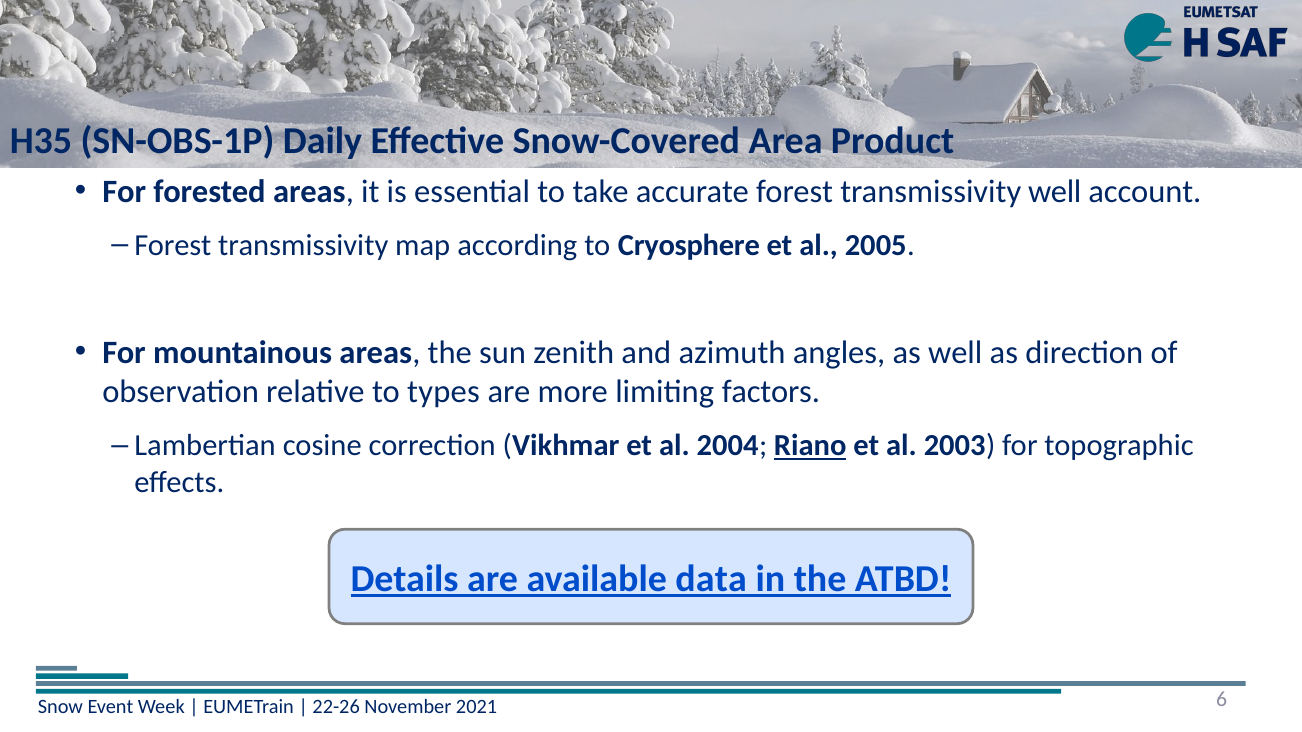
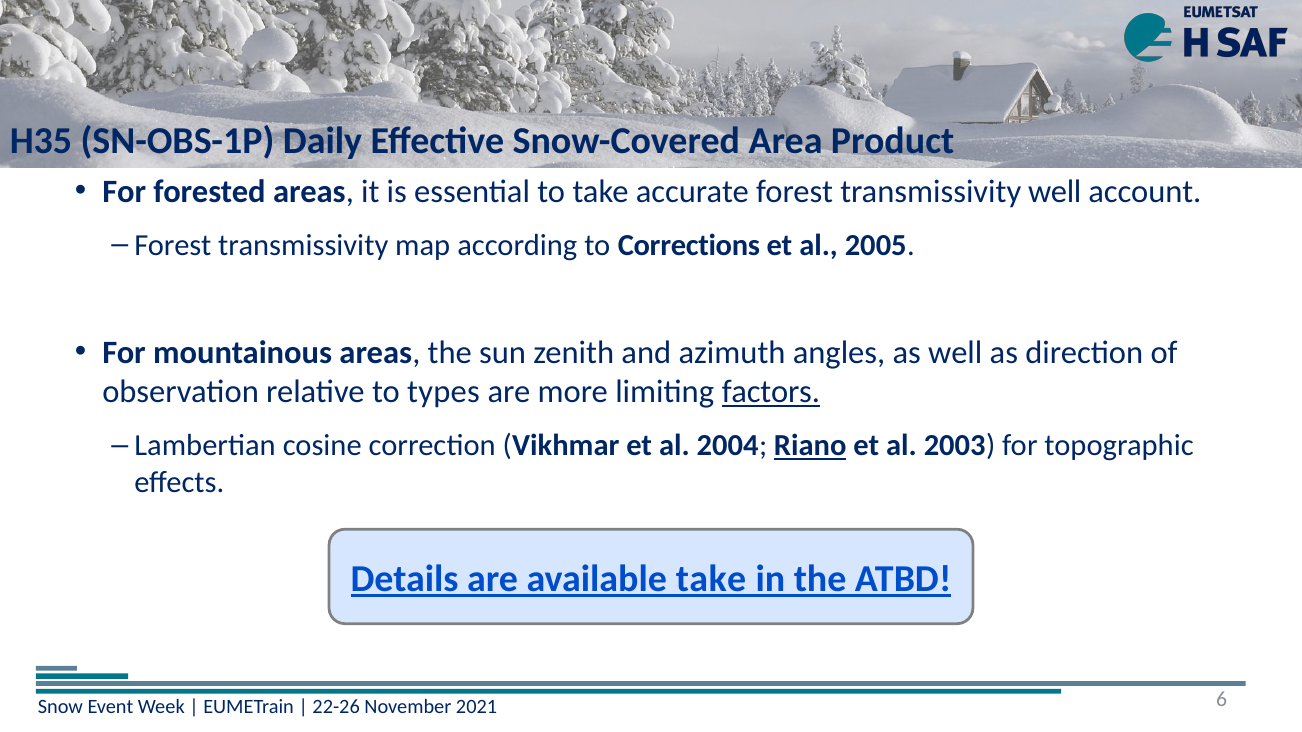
Cryosphere: Cryosphere -> Corrections
factors underline: none -> present
available data: data -> take
